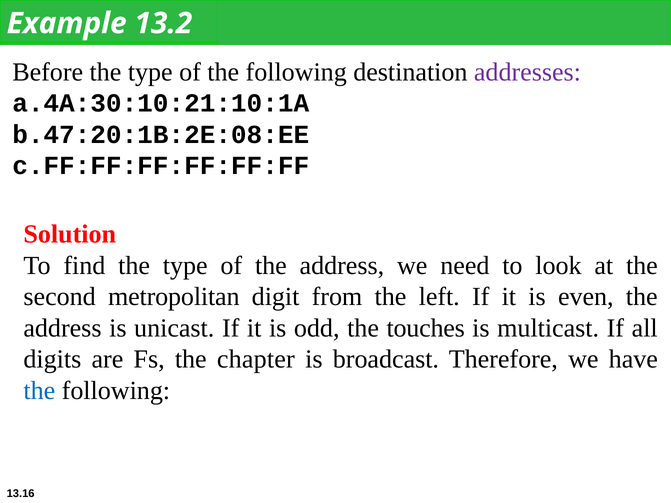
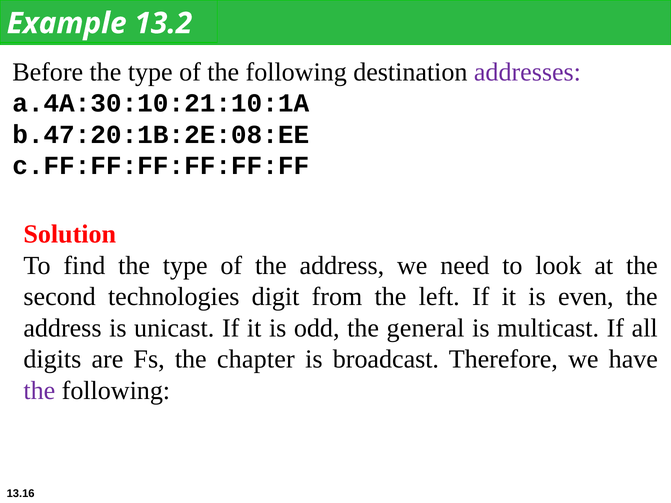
metropolitan: metropolitan -> technologies
touches: touches -> general
the at (39, 391) colour: blue -> purple
